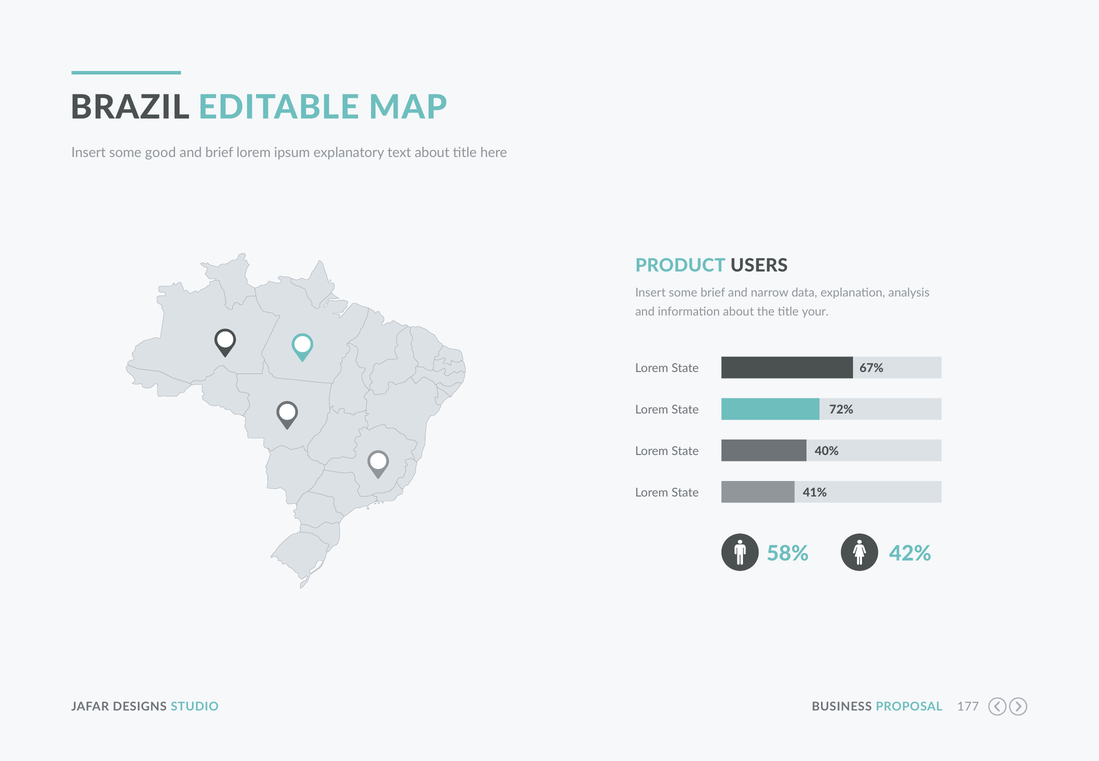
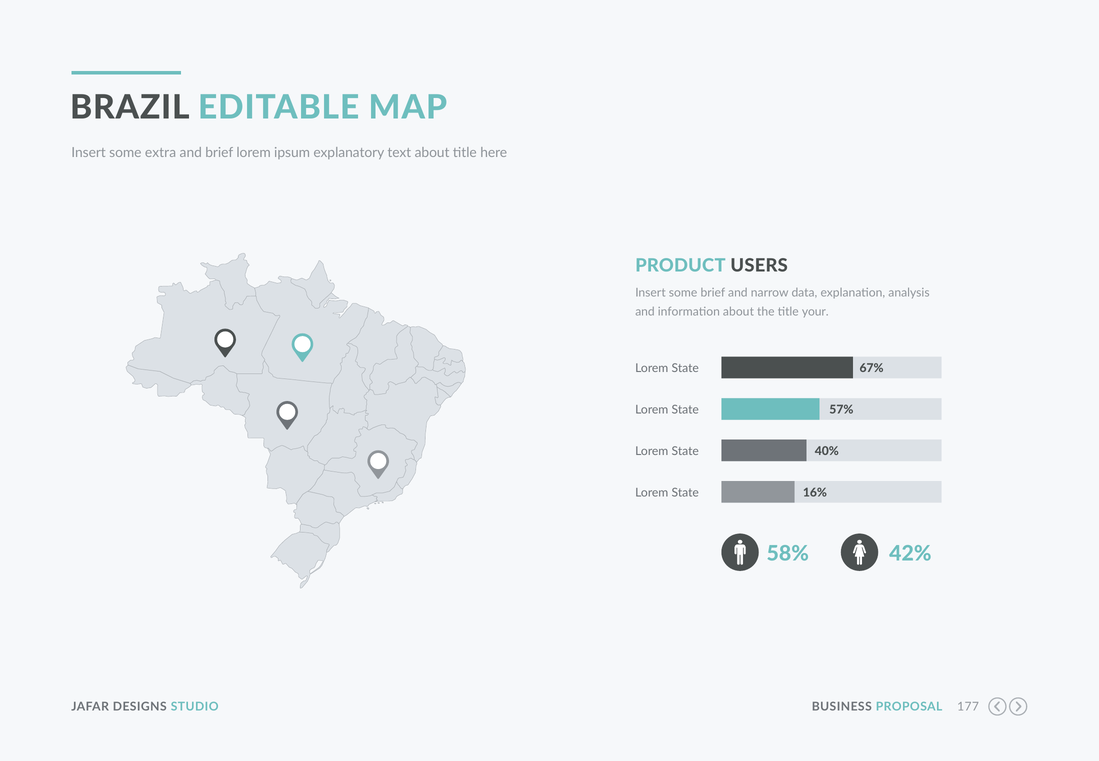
good: good -> extra
72%: 72% -> 57%
41%: 41% -> 16%
